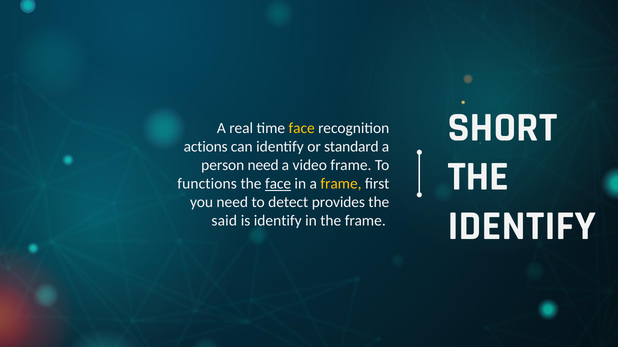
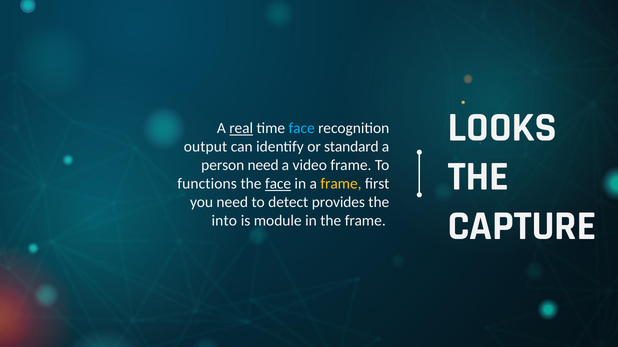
SHORT: SHORT -> LOOKS
real underline: none -> present
face at (302, 129) colour: yellow -> light blue
actions: actions -> output
IDENTIFY at (522, 226): IDENTIFY -> CAPTURE
said: said -> into
is identify: identify -> module
